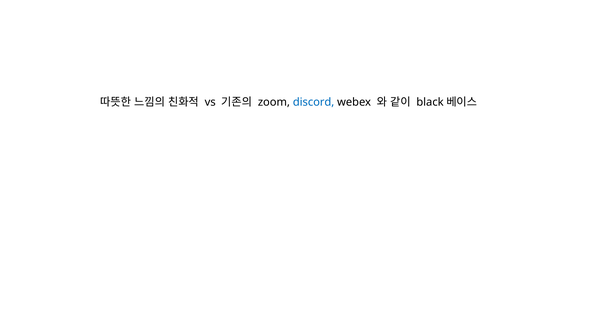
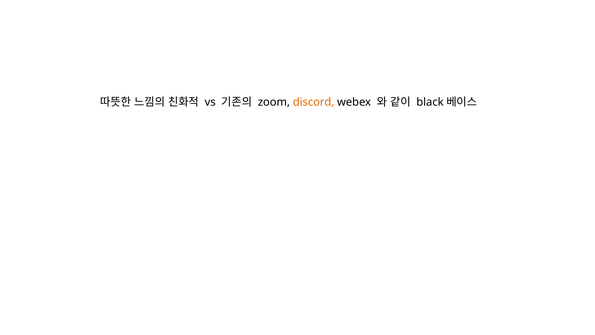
discord colour: blue -> orange
